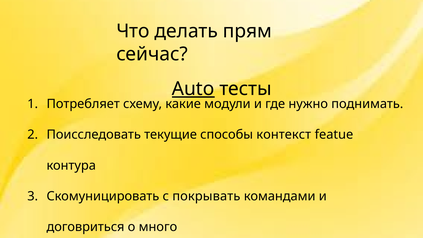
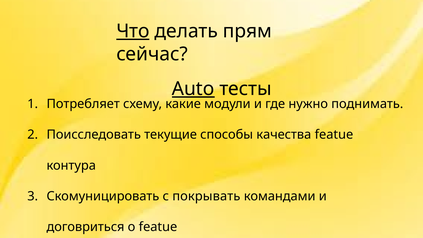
Что underline: none -> present
контекст: контекст -> качества
о много: много -> featue
